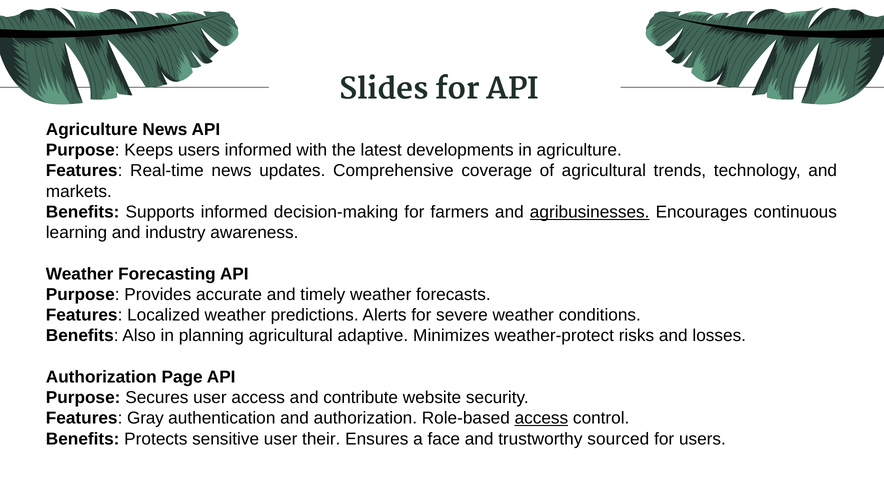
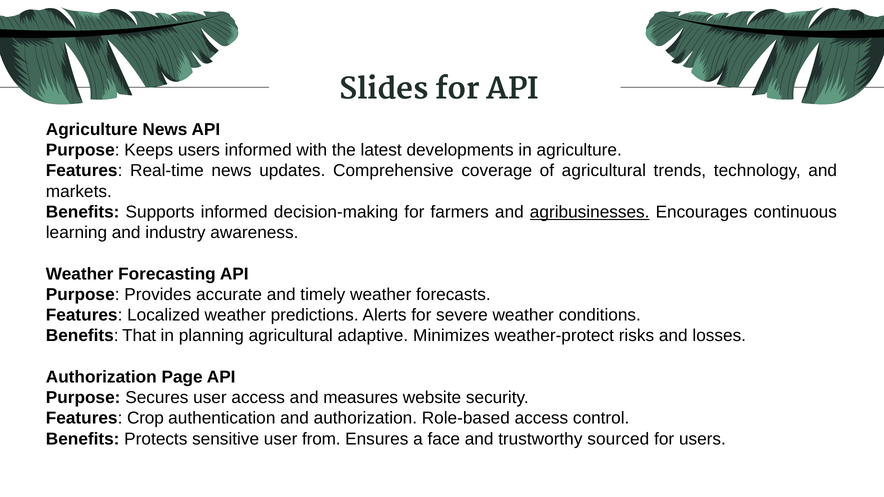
Also: Also -> That
contribute: contribute -> measures
Gray: Gray -> Crop
access at (541, 419) underline: present -> none
their: their -> from
